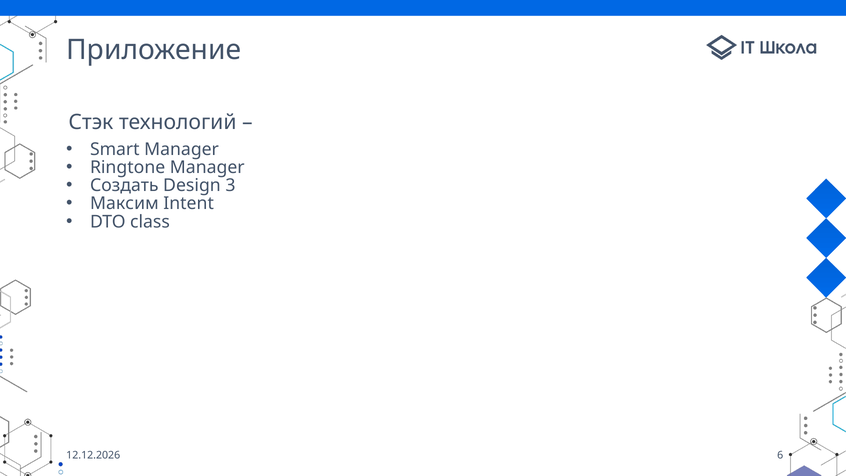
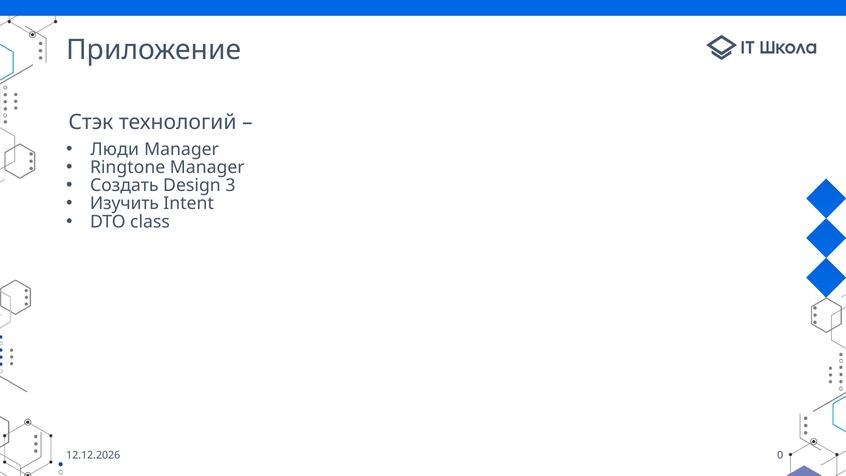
Smart: Smart -> Люди
Максим: Максим -> Изучить
6: 6 -> 0
